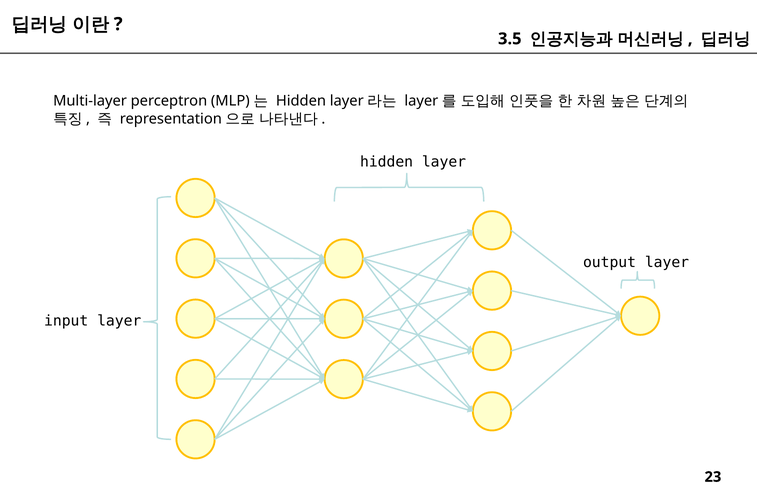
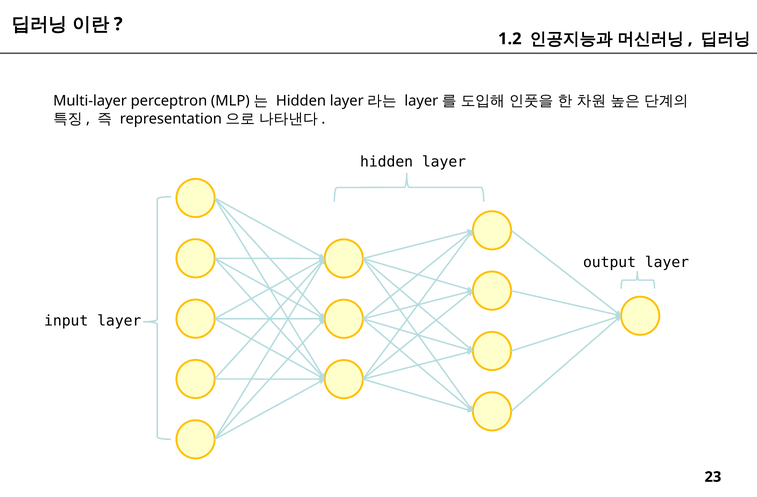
3.5: 3.5 -> 1.2
